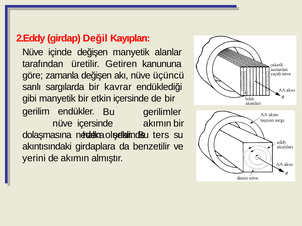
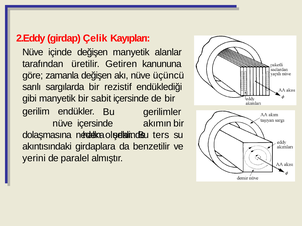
Değil: Değil -> Çelik
kavrar: kavrar -> rezistif
etkin: etkin -> sabit
akımın: akımın -> paralel
